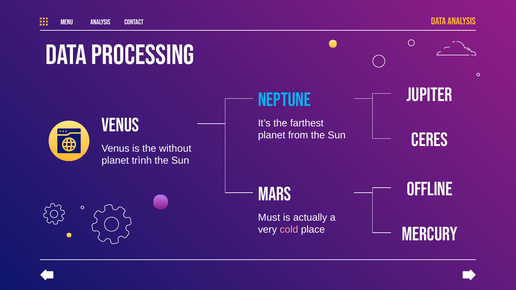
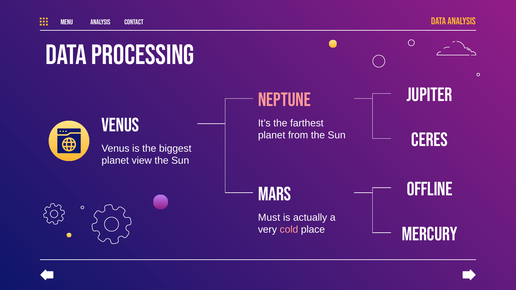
NEPTUNE colour: light blue -> pink
without: without -> biggest
trình: trình -> view
